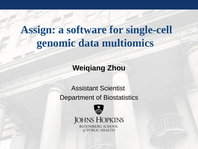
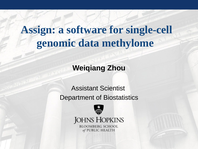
multiomics: multiomics -> methylome
